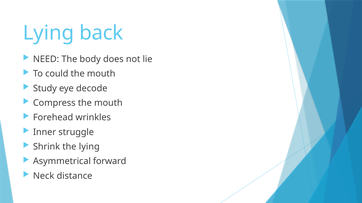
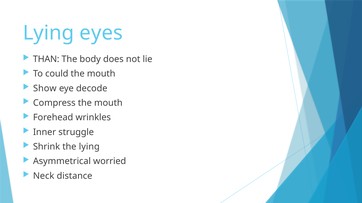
back: back -> eyes
NEED: NEED -> THAN
Study: Study -> Show
forward: forward -> worried
